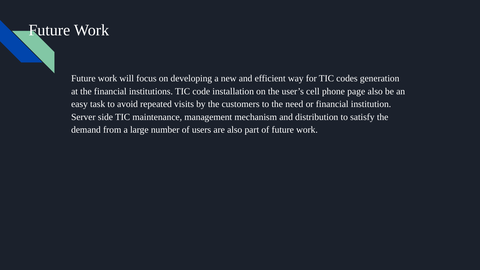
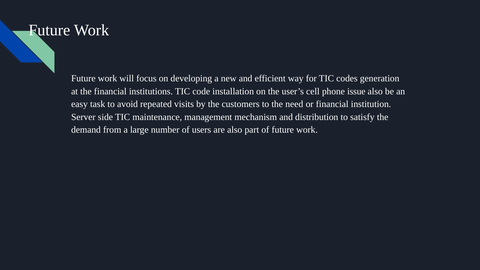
page: page -> issue
